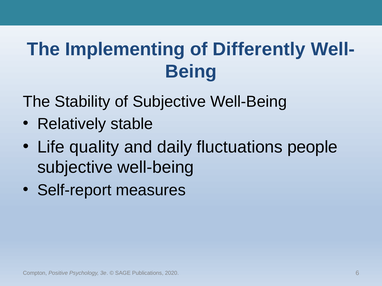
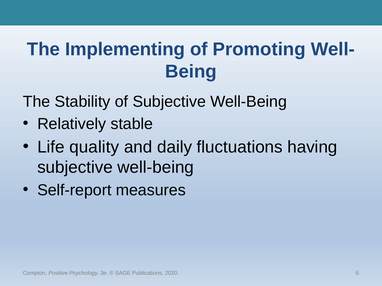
Differently: Differently -> Promoting
people: people -> having
